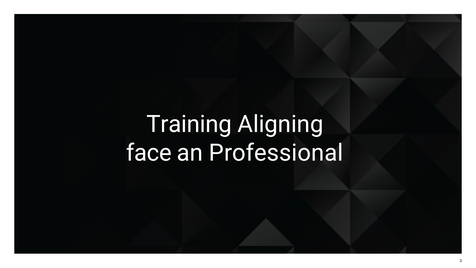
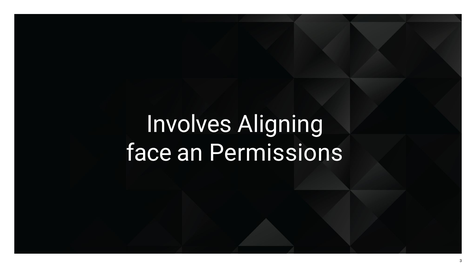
Training: Training -> Involves
Professional: Professional -> Permissions
